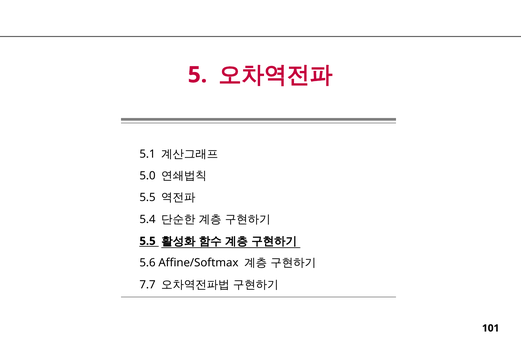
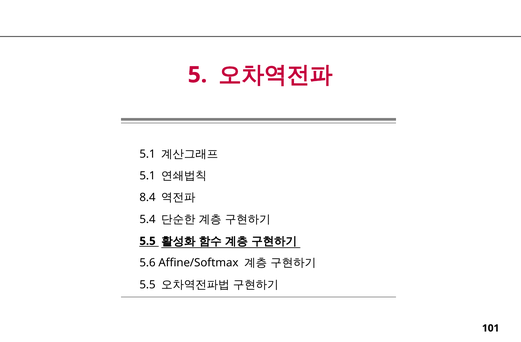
5.0 at (147, 176): 5.0 -> 5.1
5.5 at (147, 198): 5.5 -> 8.4
7.7 at (147, 285): 7.7 -> 5.5
